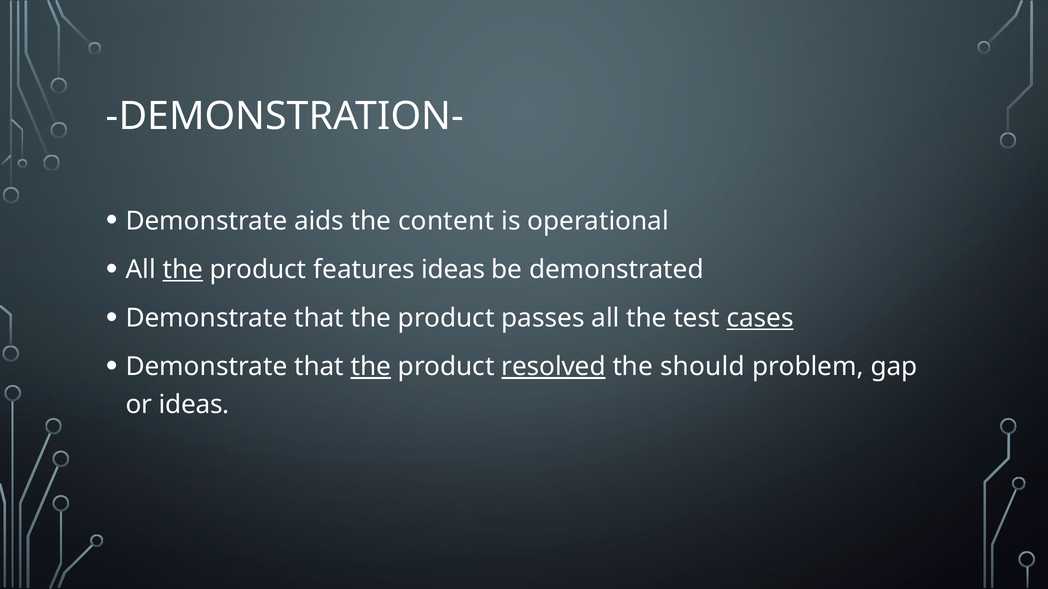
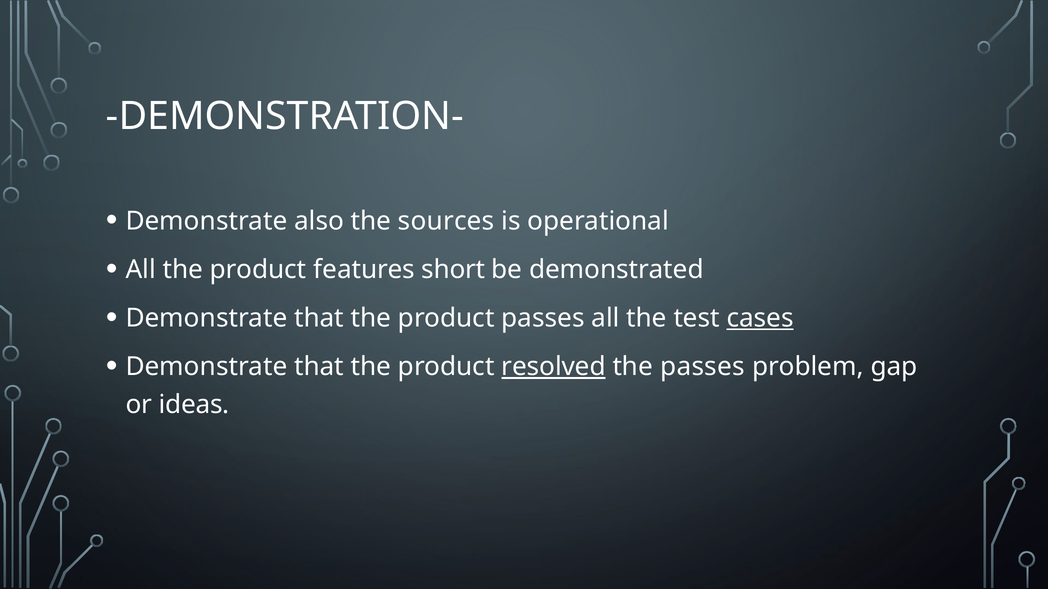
aids: aids -> also
content: content -> sources
the at (183, 270) underline: present -> none
features ideas: ideas -> short
the at (371, 367) underline: present -> none
the should: should -> passes
